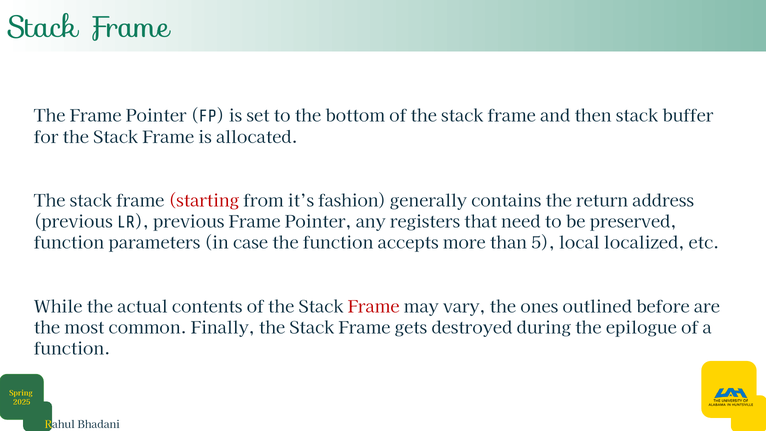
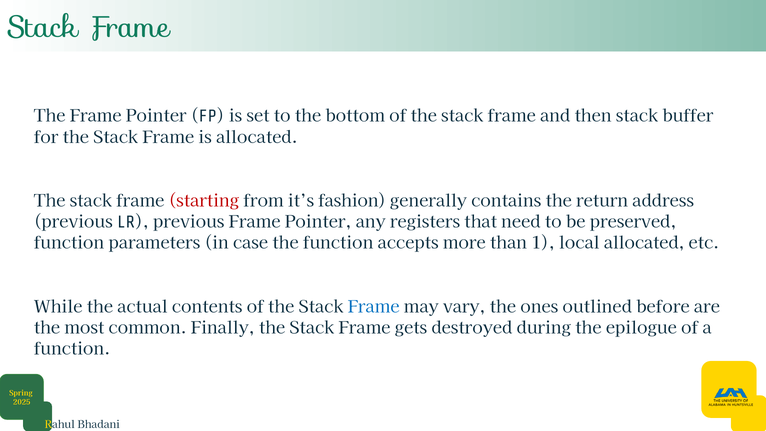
5: 5 -> 1
local localized: localized -> allocated
Frame at (374, 307) colour: red -> blue
